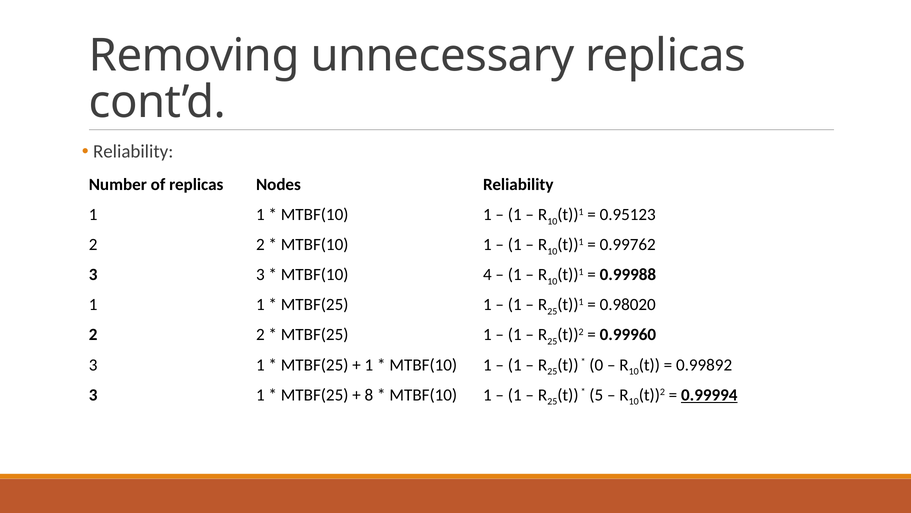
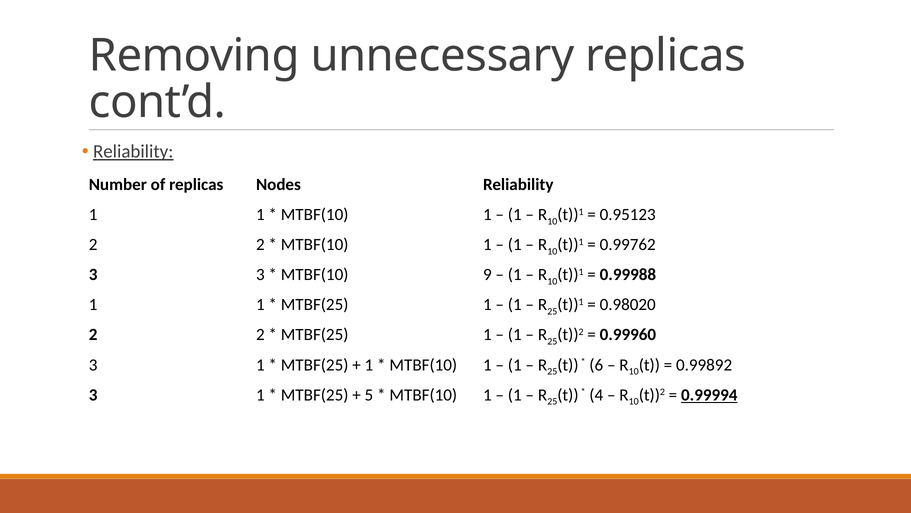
Reliability at (133, 151) underline: none -> present
4: 4 -> 9
0: 0 -> 6
8: 8 -> 5
5: 5 -> 4
